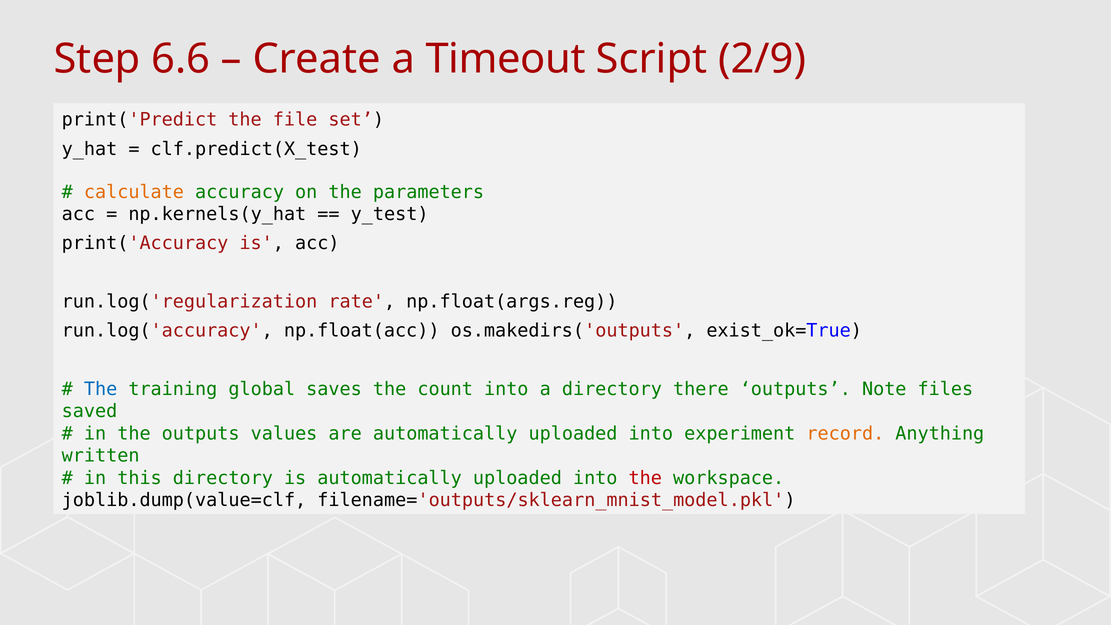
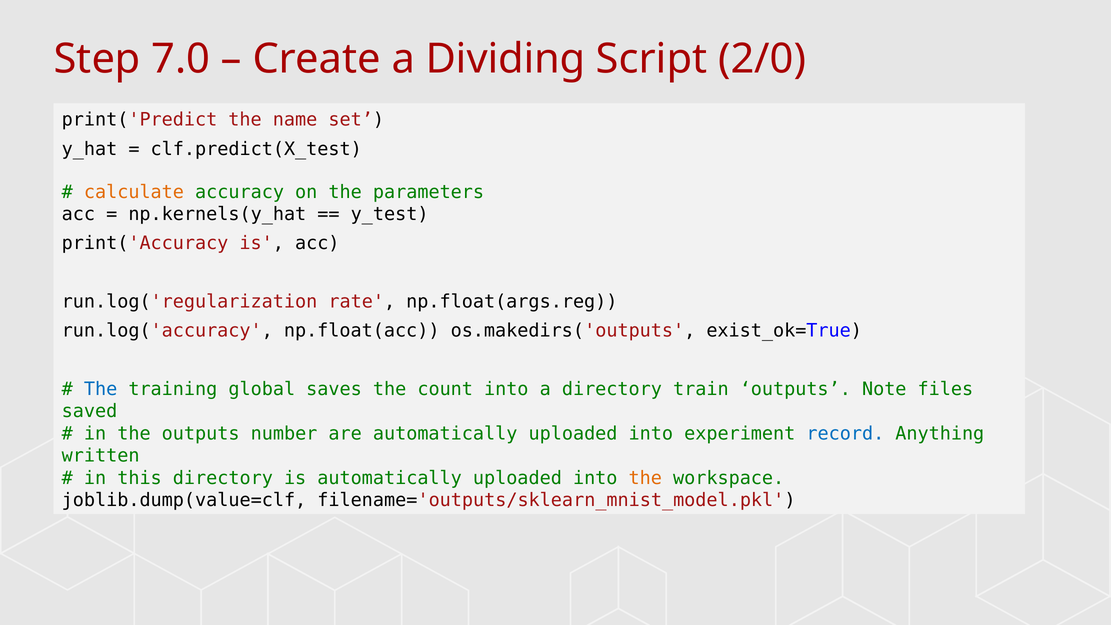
6.6: 6.6 -> 7.0
Timeout: Timeout -> Dividing
2/9: 2/9 -> 2/0
file: file -> name
there: there -> train
values: values -> number
record colour: orange -> blue
the at (645, 478) colour: red -> orange
